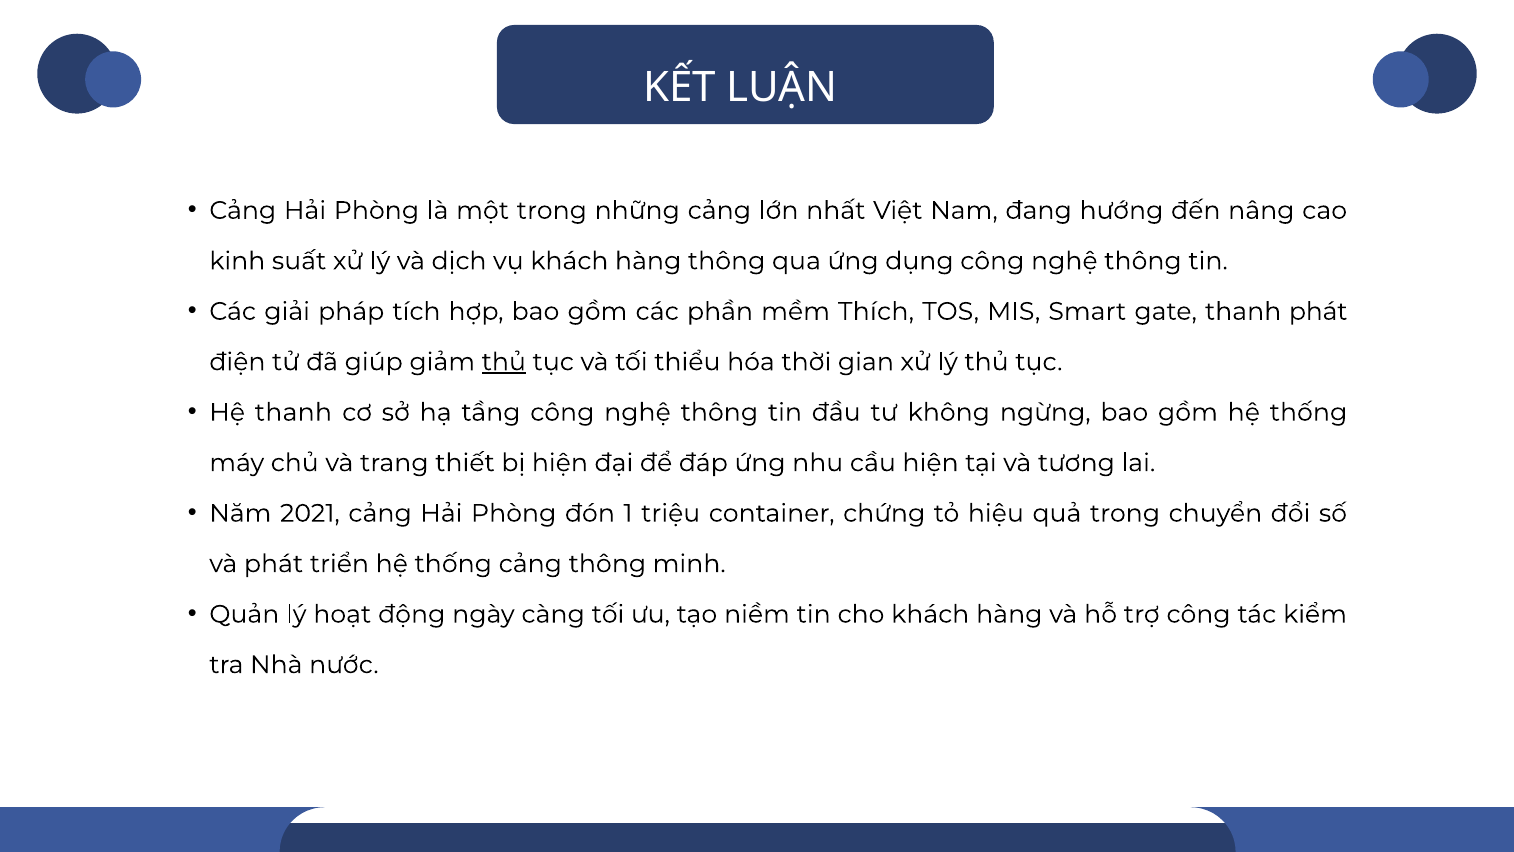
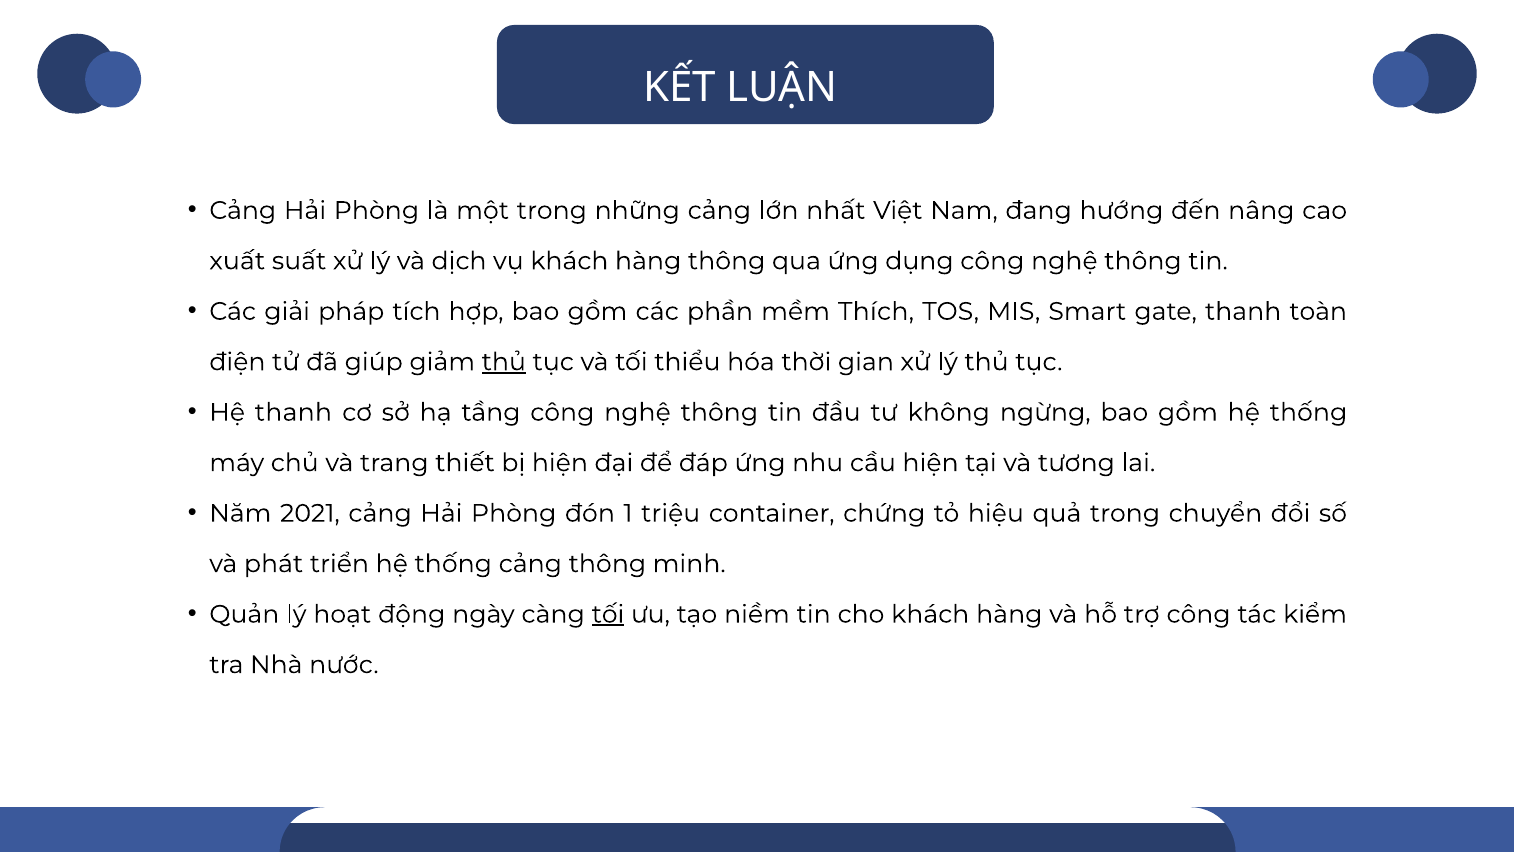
kinh: kinh -> xuất
thanh phát: phát -> toàn
tối at (608, 614) underline: none -> present
